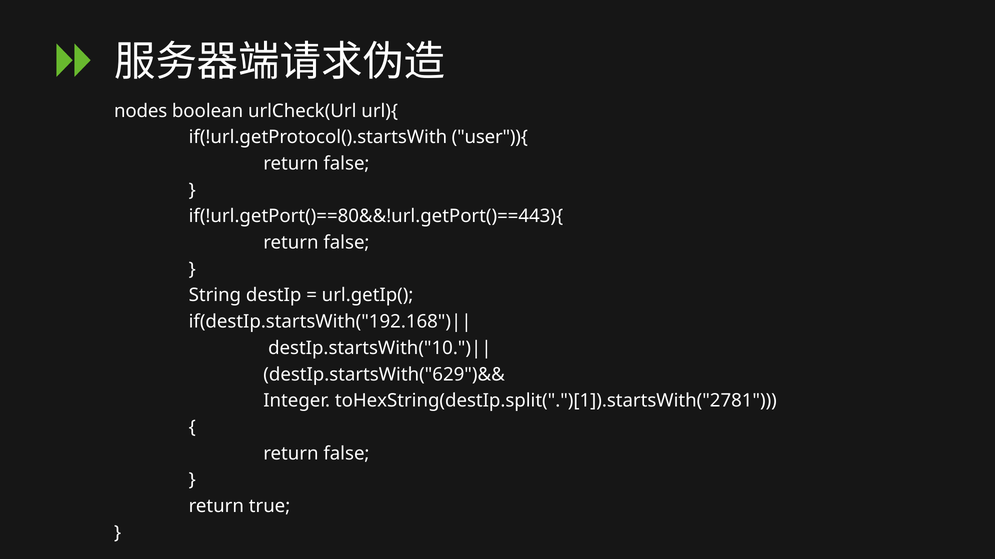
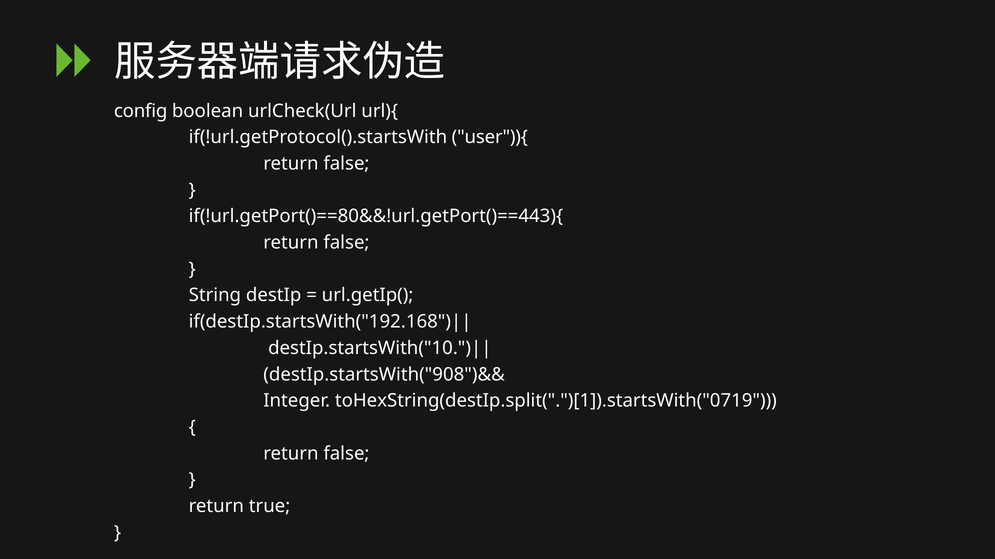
nodes: nodes -> config
destIp.startsWith("629")&&: destIp.startsWith("629")&& -> destIp.startsWith("908")&&
toHexString(destIp.split(".")[1]).startsWith("2781: toHexString(destIp.split(".")[1]).startsWith("2781 -> toHexString(destIp.split(".")[1]).startsWith("0719
